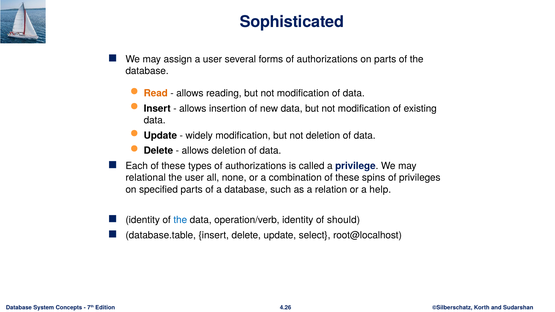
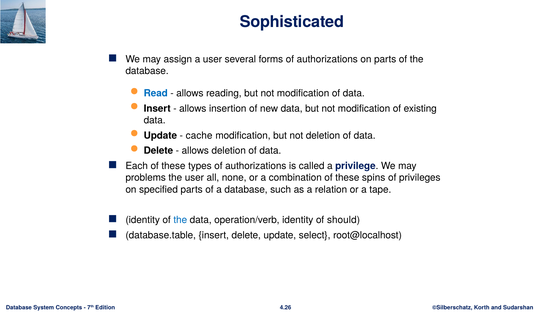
Read colour: orange -> blue
widely: widely -> cache
relational: relational -> problems
help: help -> tape
